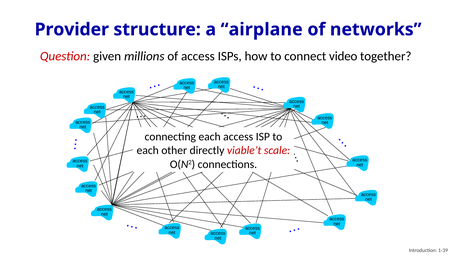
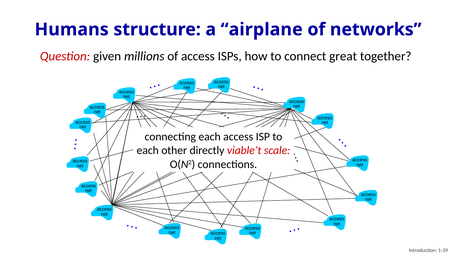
Provider: Provider -> Humans
video: video -> great
